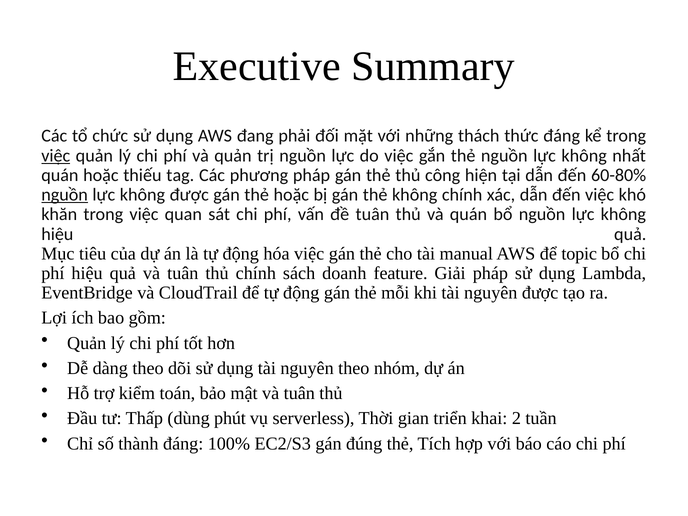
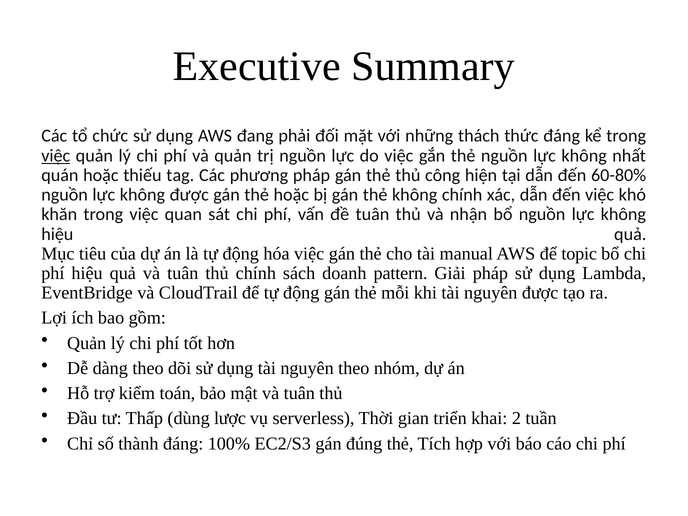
nguồn at (65, 195) underline: present -> none
và quán: quán -> nhận
feature: feature -> pattern
phút: phút -> lược
